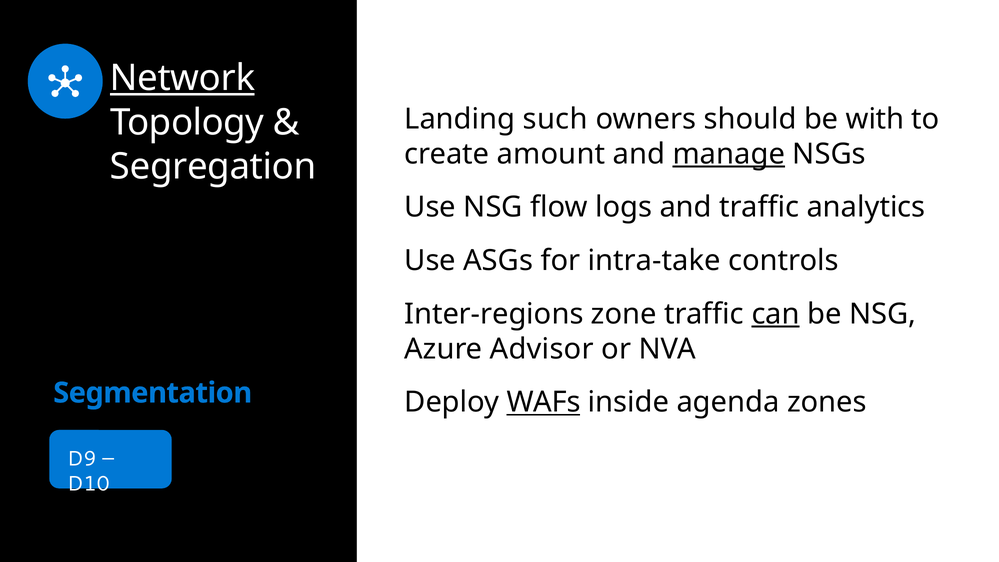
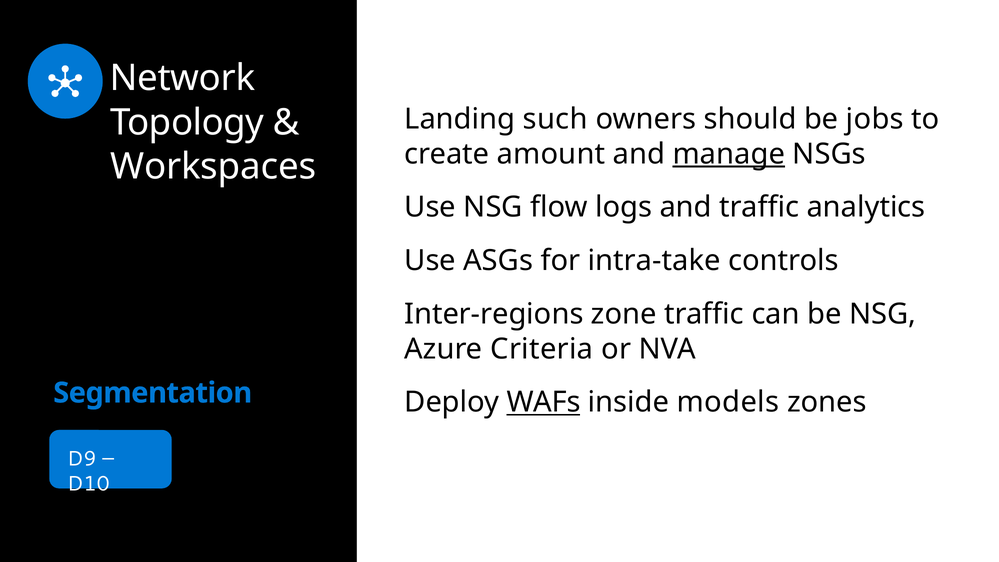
Network underline: present -> none
with: with -> jobs
Segregation: Segregation -> Workspaces
can underline: present -> none
Advisor: Advisor -> Criteria
agenda: agenda -> models
